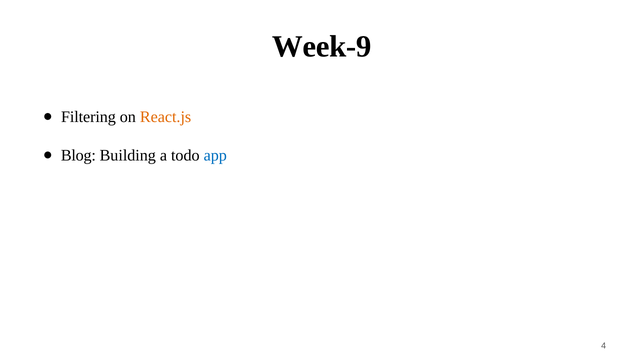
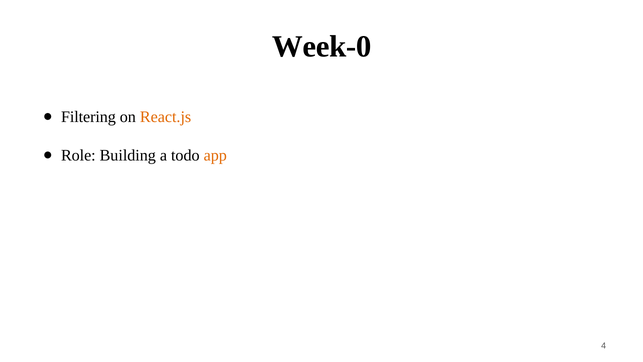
Week-9: Week-9 -> Week-0
Blog: Blog -> Role
app colour: blue -> orange
